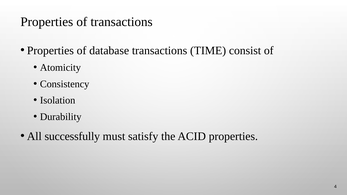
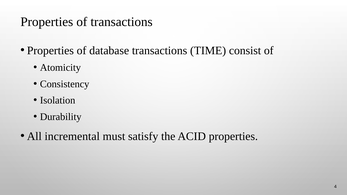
successfully: successfully -> incremental
